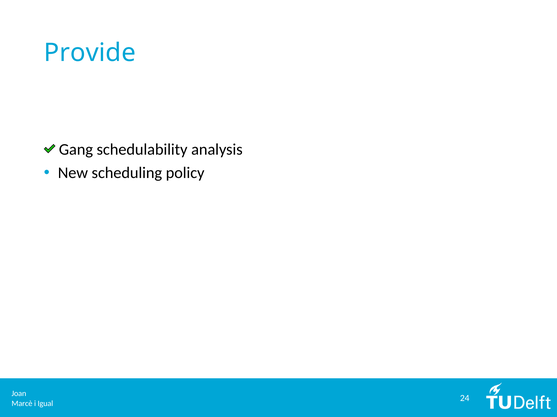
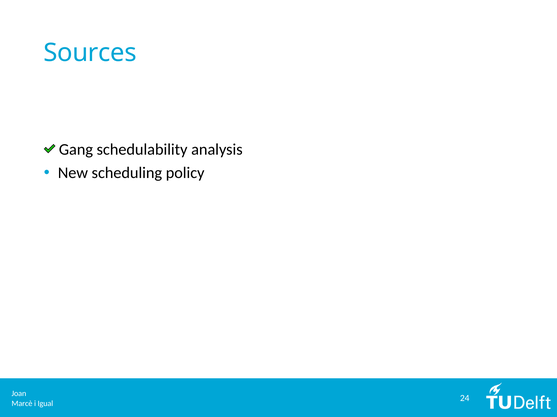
Provide: Provide -> Sources
